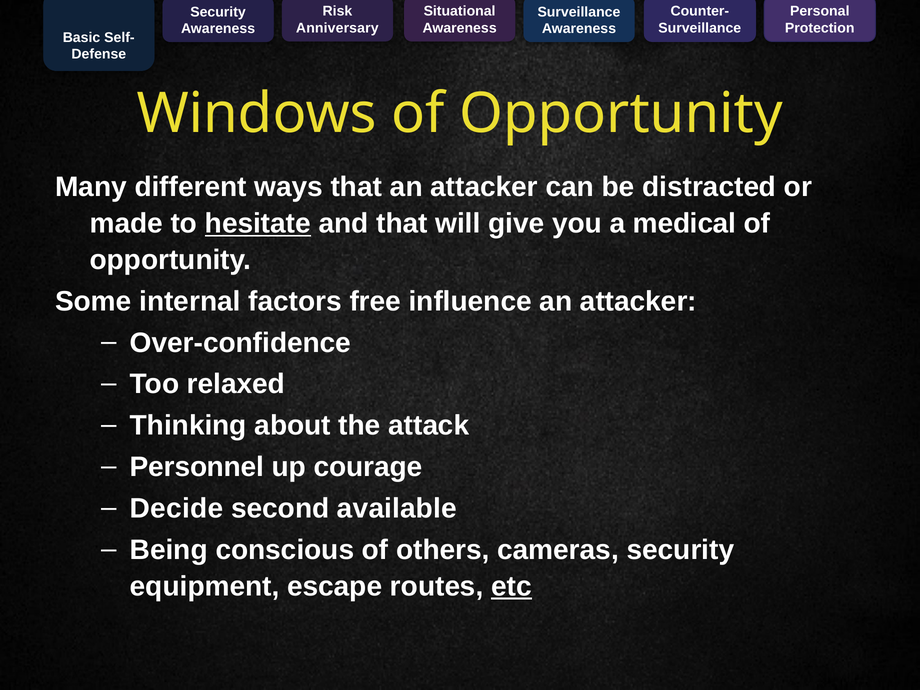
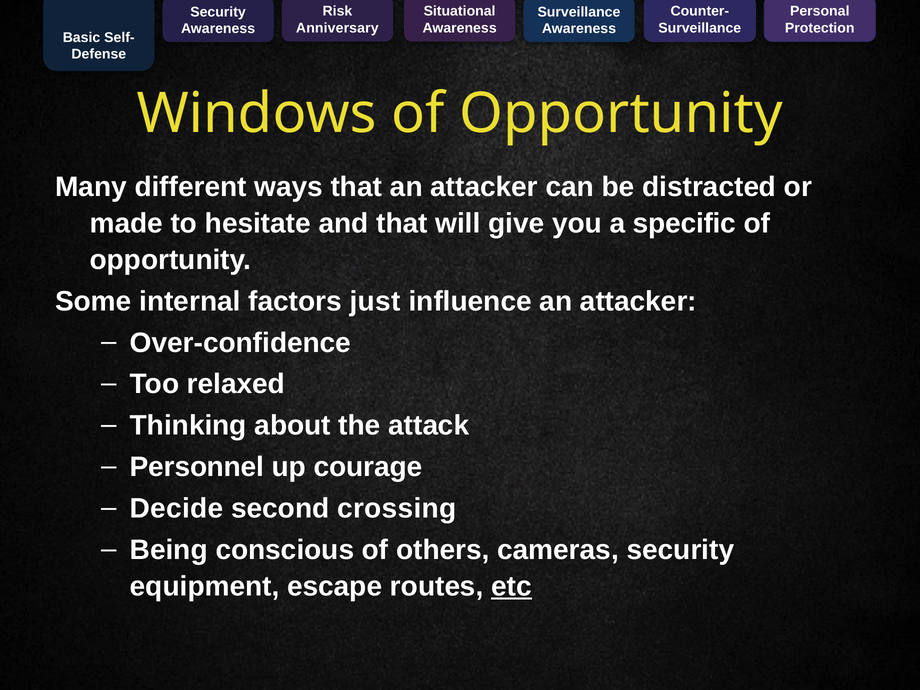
hesitate underline: present -> none
medical: medical -> specific
free: free -> just
available: available -> crossing
